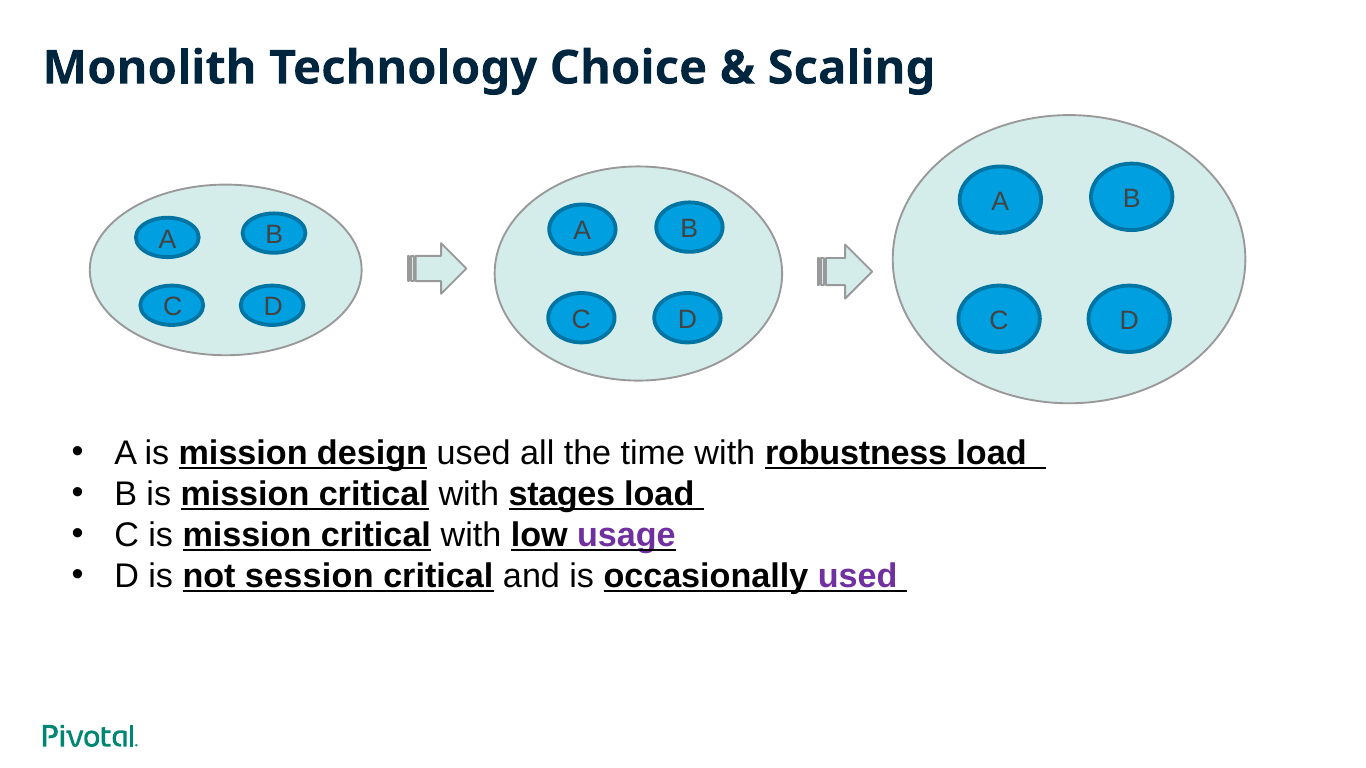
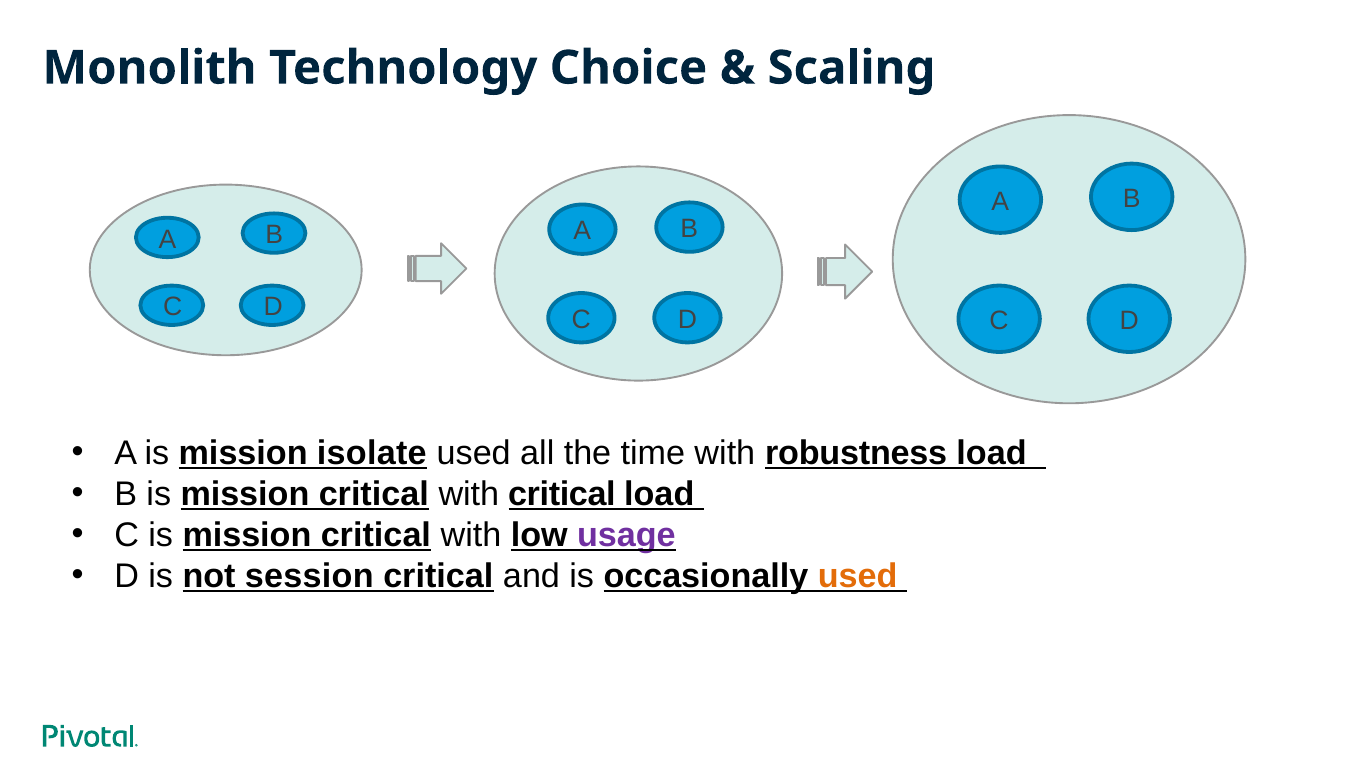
design: design -> isolate
with stages: stages -> critical
used at (858, 576) colour: purple -> orange
